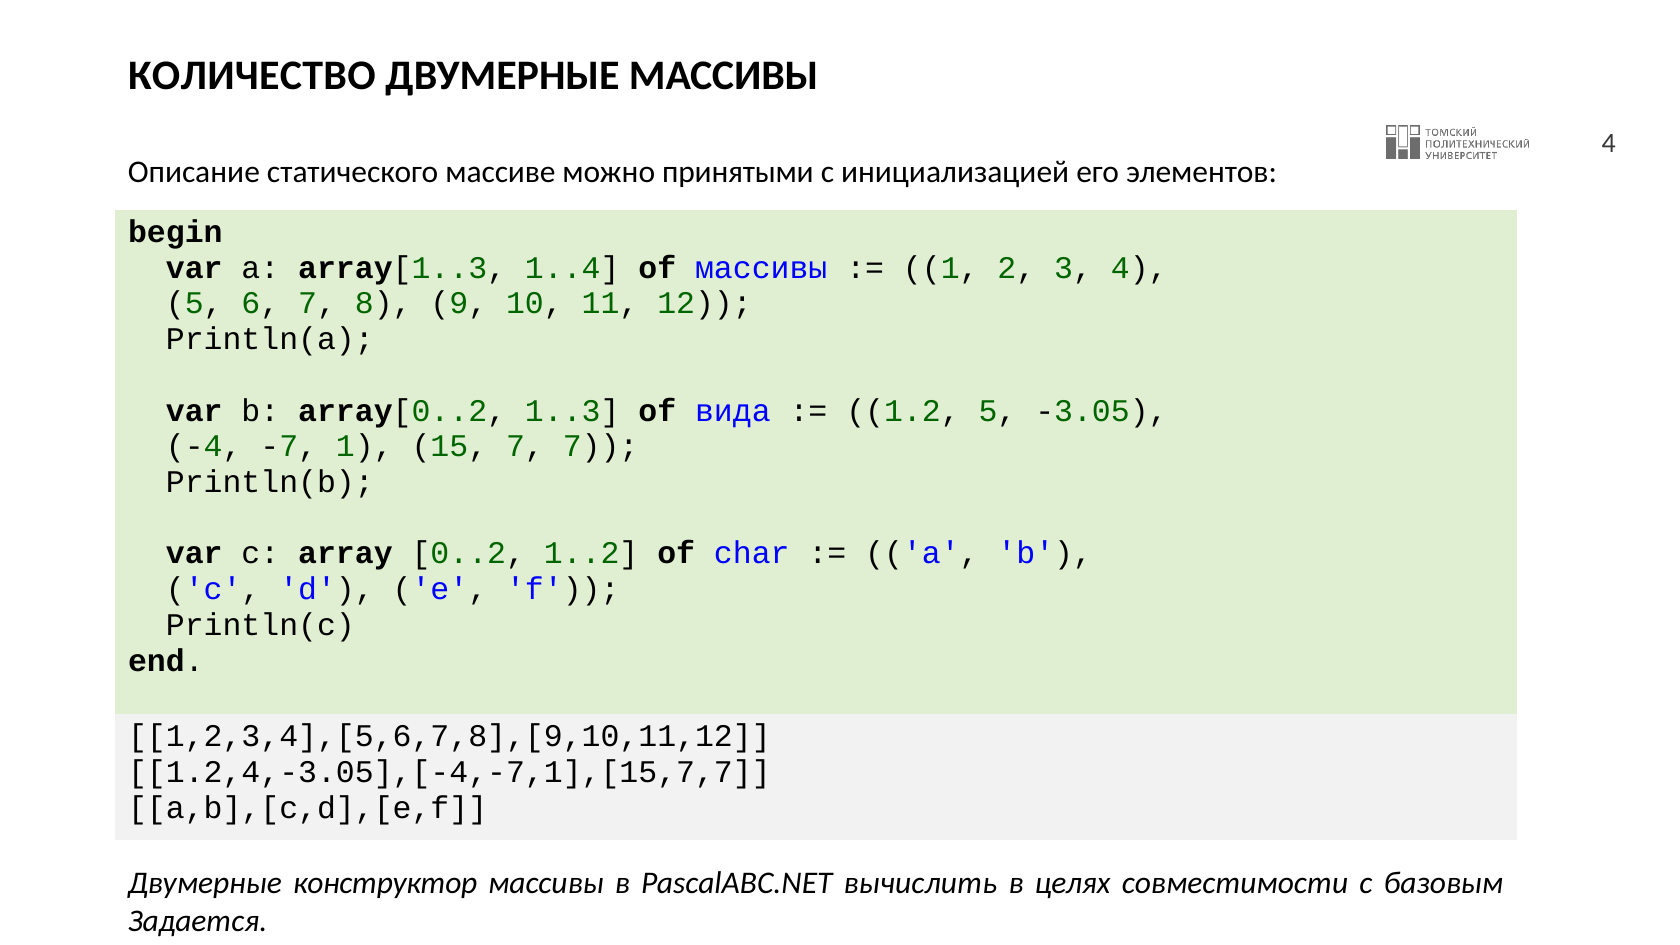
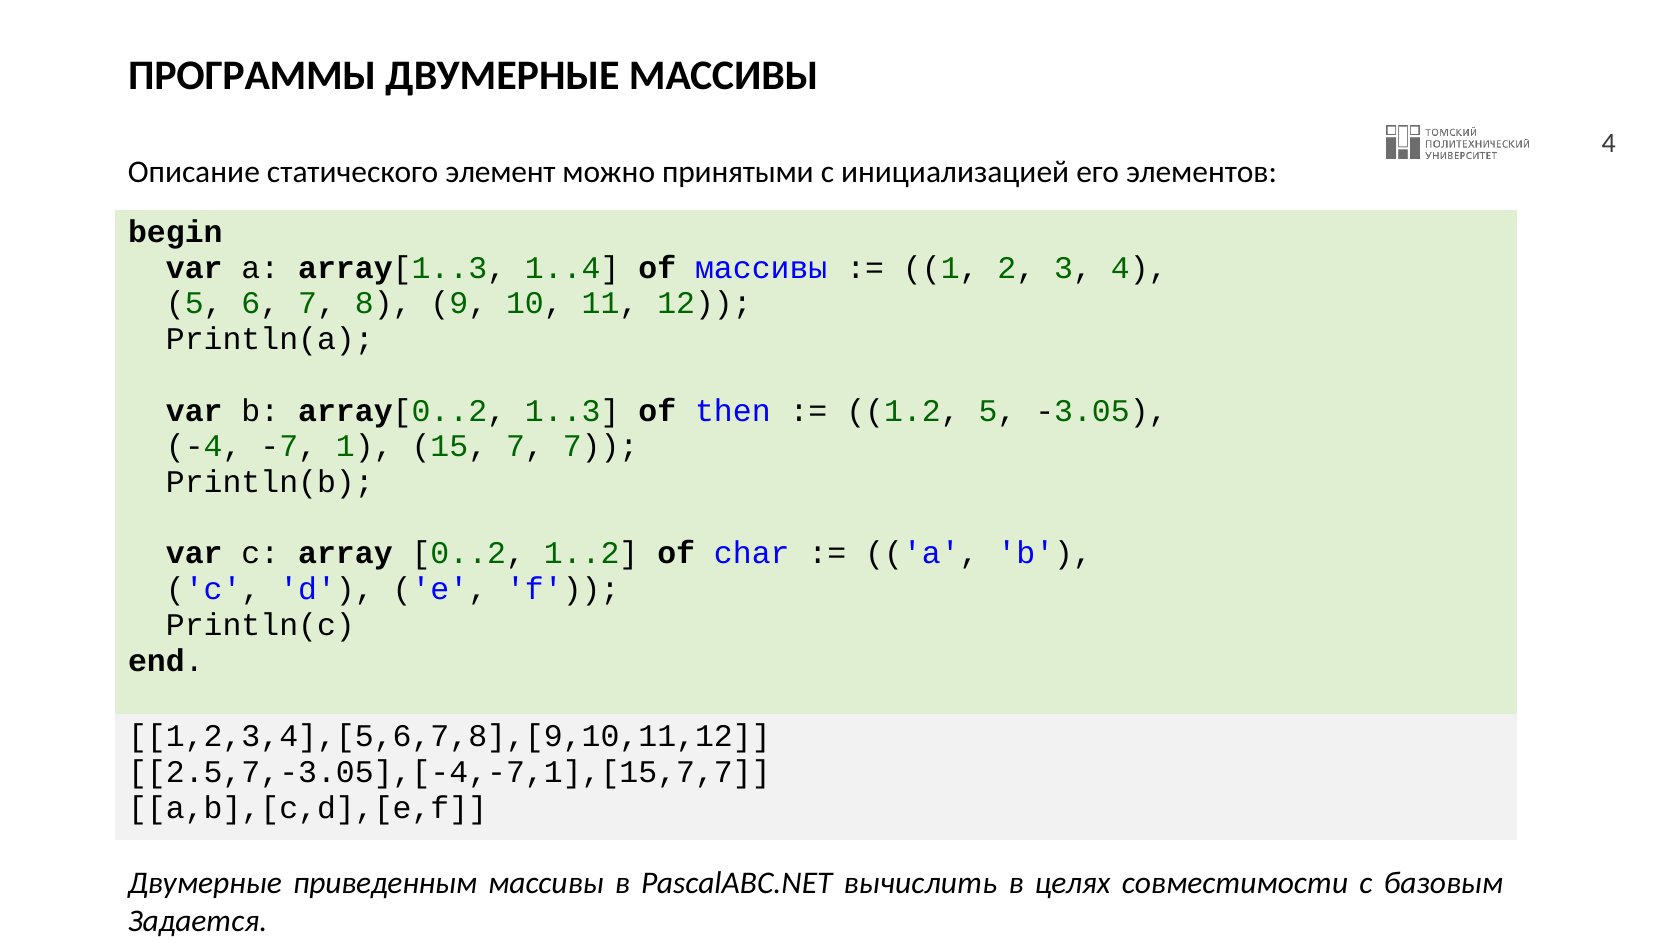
КОЛИЧЕСТВО: КОЛИЧЕСТВО -> ПРОГРАММЫ
массиве: массиве -> элемент
вида: вида -> then
1.2,4,-3.05],[-4,-7,1],[15,7,7: 1.2,4,-3.05],[-4,-7,1],[15,7,7 -> 2.5,7,-3.05],[-4,-7,1],[15,7,7
конструктор: конструктор -> приведенным
